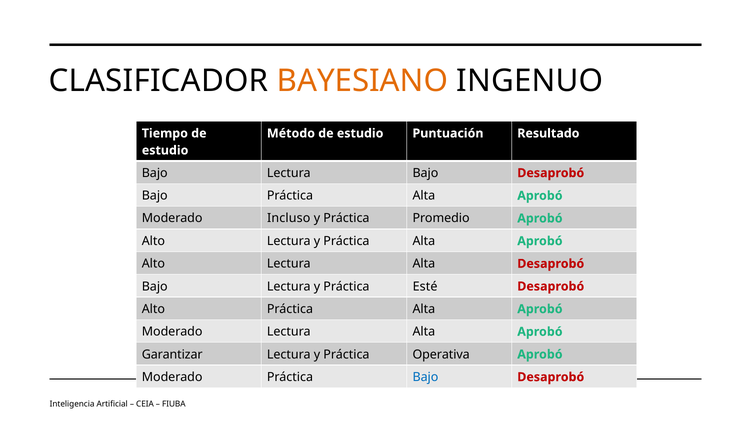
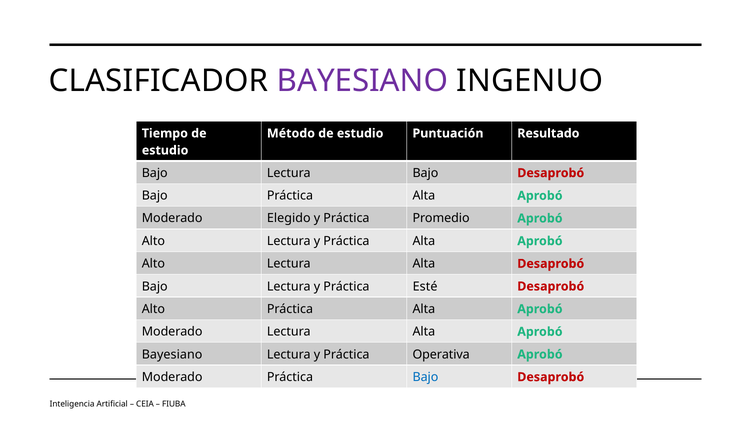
BAYESIANO at (362, 81) colour: orange -> purple
Incluso: Incluso -> Elegido
Garantizar at (172, 354): Garantizar -> Bayesiano
